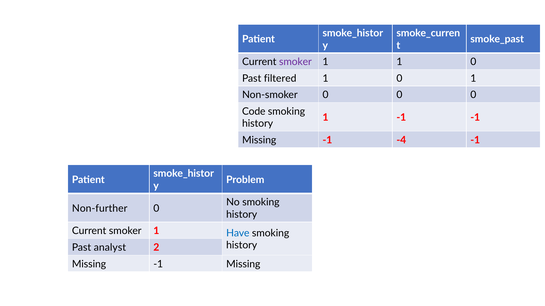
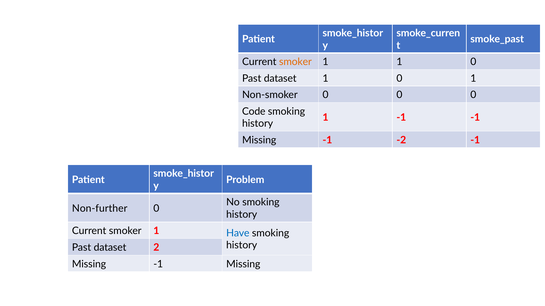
smoker at (295, 62) colour: purple -> orange
filtered at (280, 78): filtered -> dataset
-4: -4 -> -2
analyst at (110, 248): analyst -> dataset
